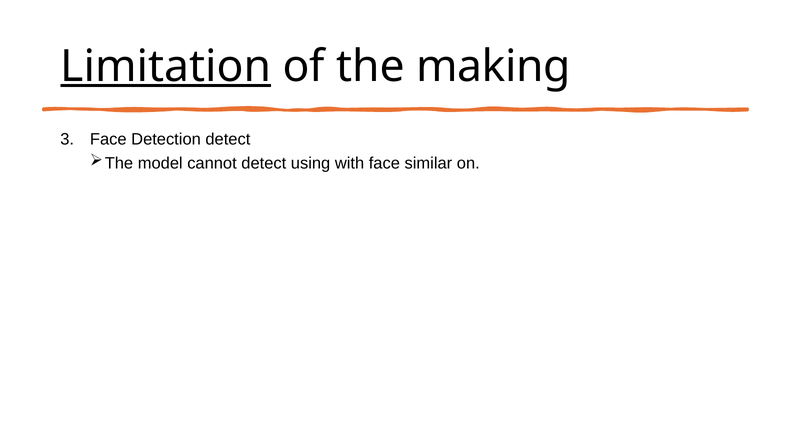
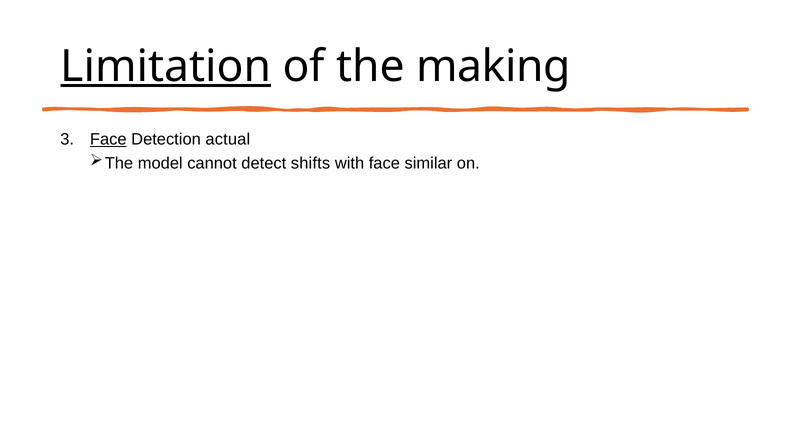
Face at (108, 139) underline: none -> present
Detection detect: detect -> actual
using: using -> shifts
